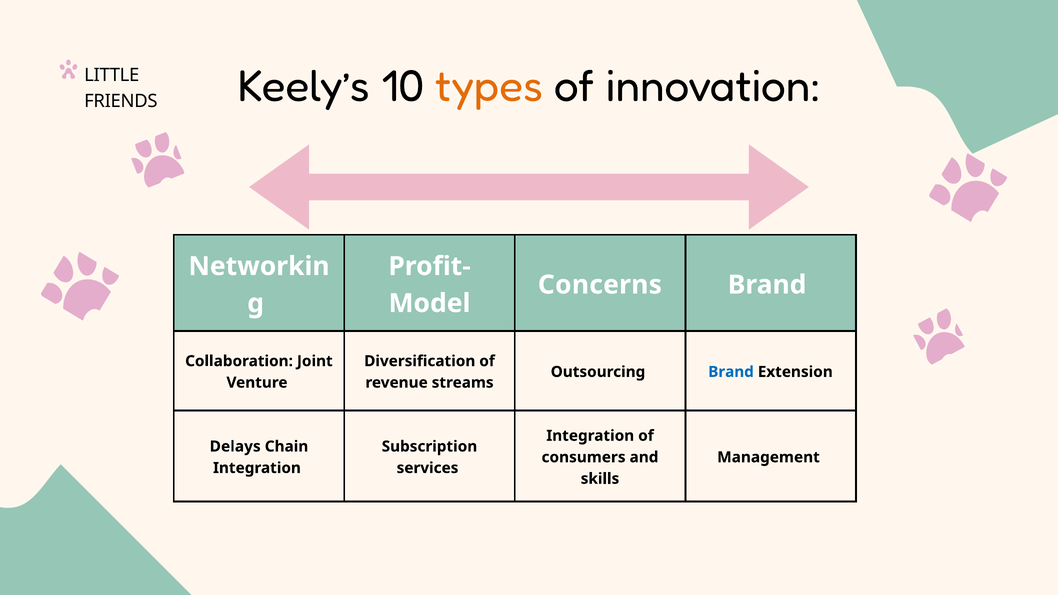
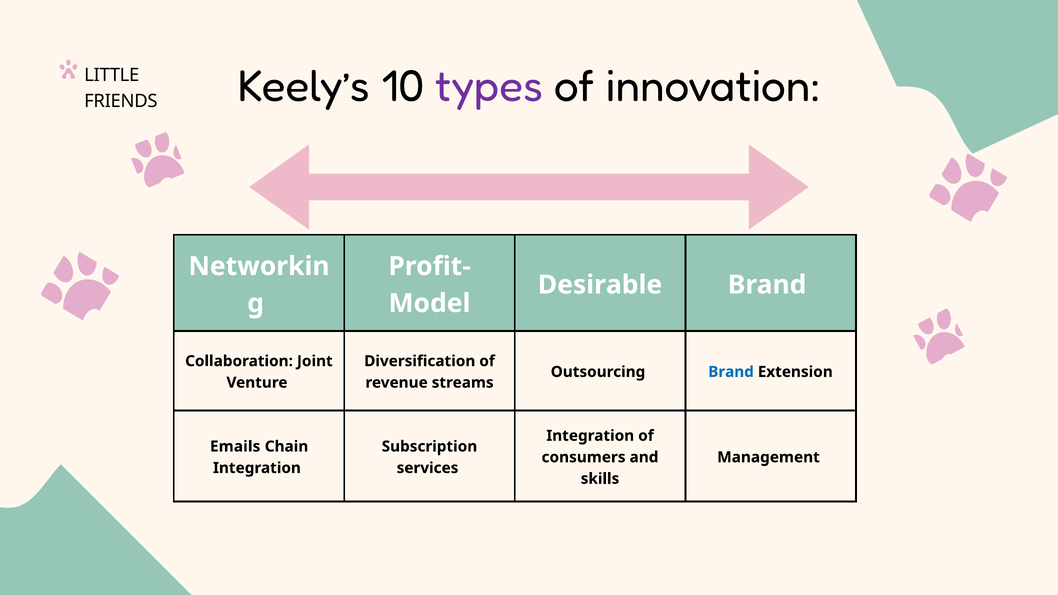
types colour: orange -> purple
Concerns: Concerns -> Desirable
Delays: Delays -> Emails
